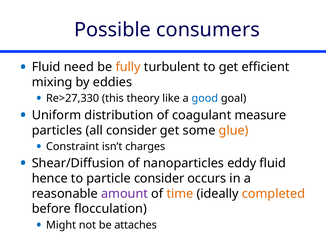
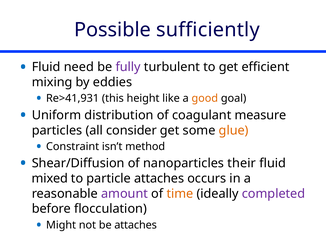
consumers: consumers -> sufficiently
fully colour: orange -> purple
Re>27,330: Re>27,330 -> Re>41,931
theory: theory -> height
good colour: blue -> orange
charges: charges -> method
eddy: eddy -> their
hence: hence -> mixed
particle consider: consider -> attaches
completed colour: orange -> purple
